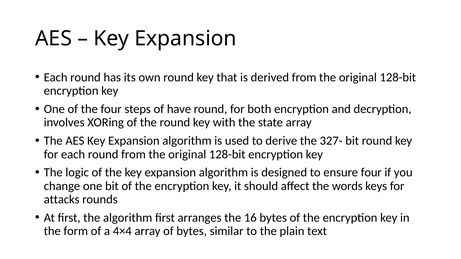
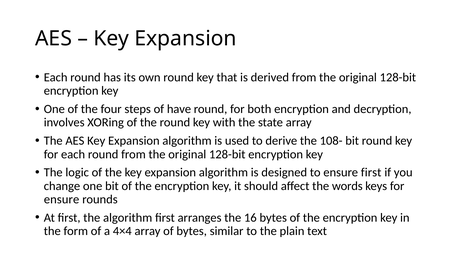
327-: 327- -> 108-
ensure four: four -> first
attacks at (62, 200): attacks -> ensure
